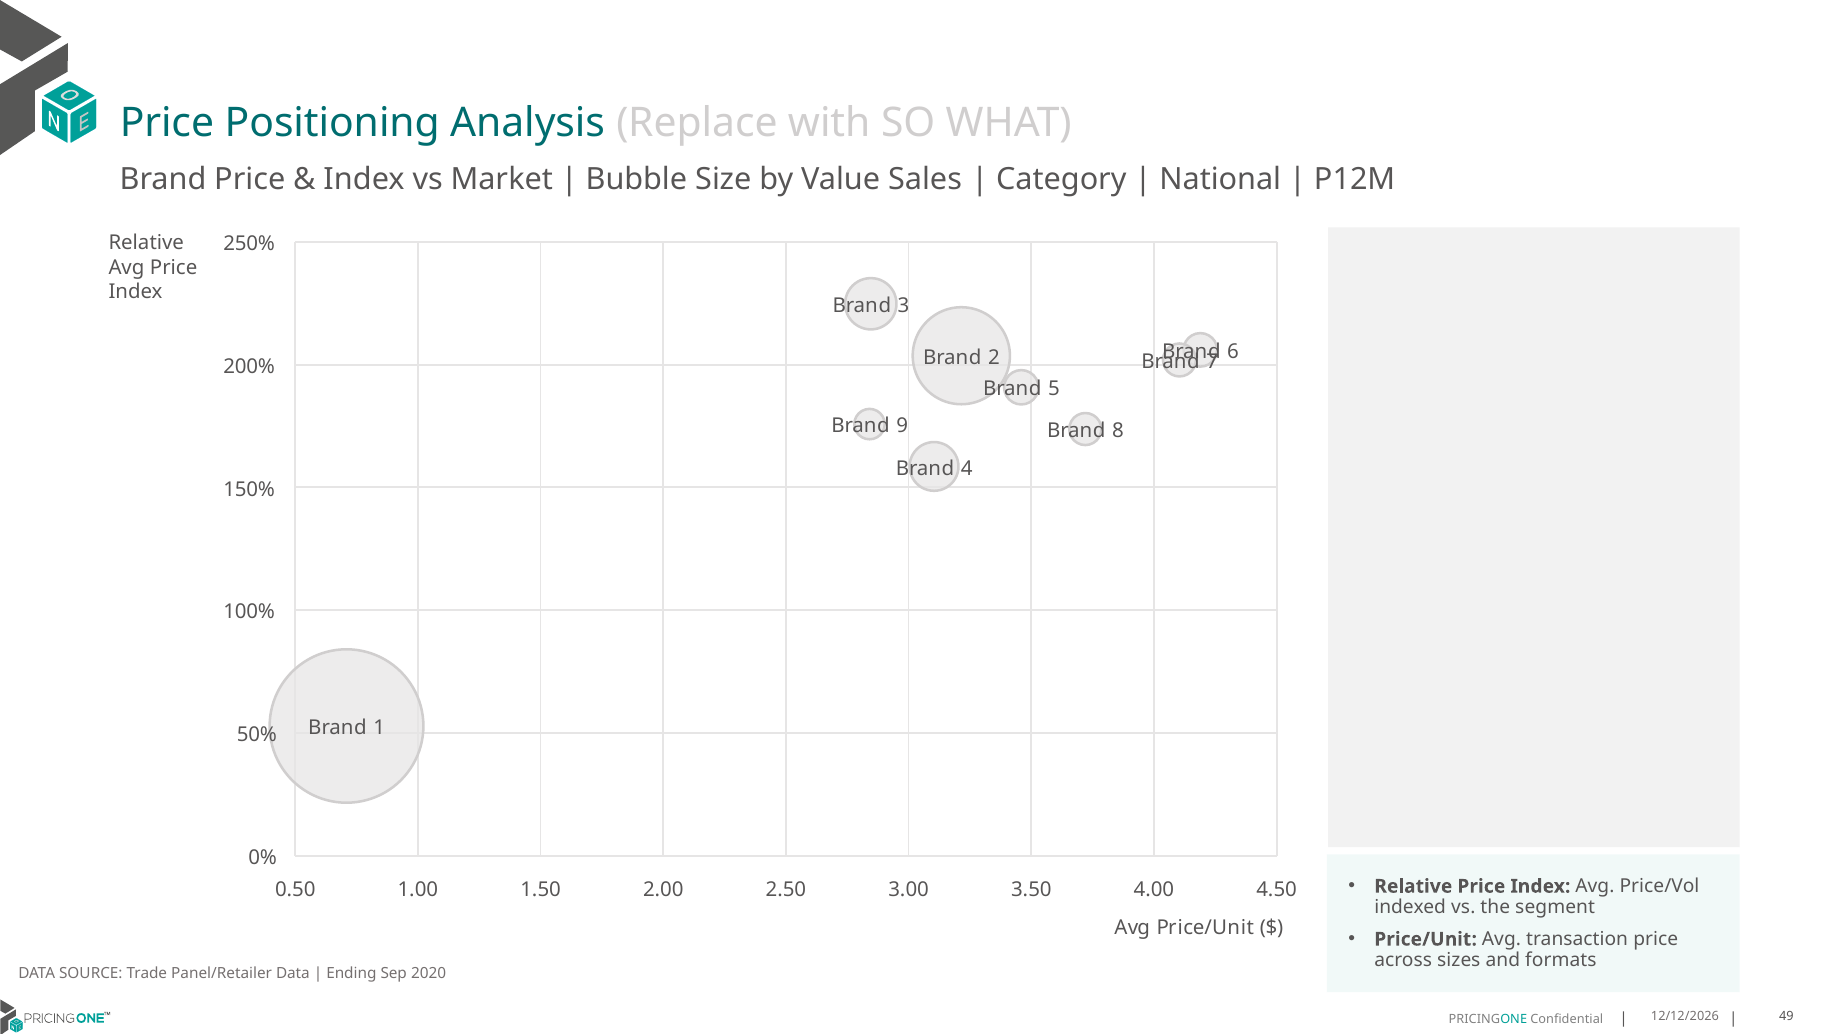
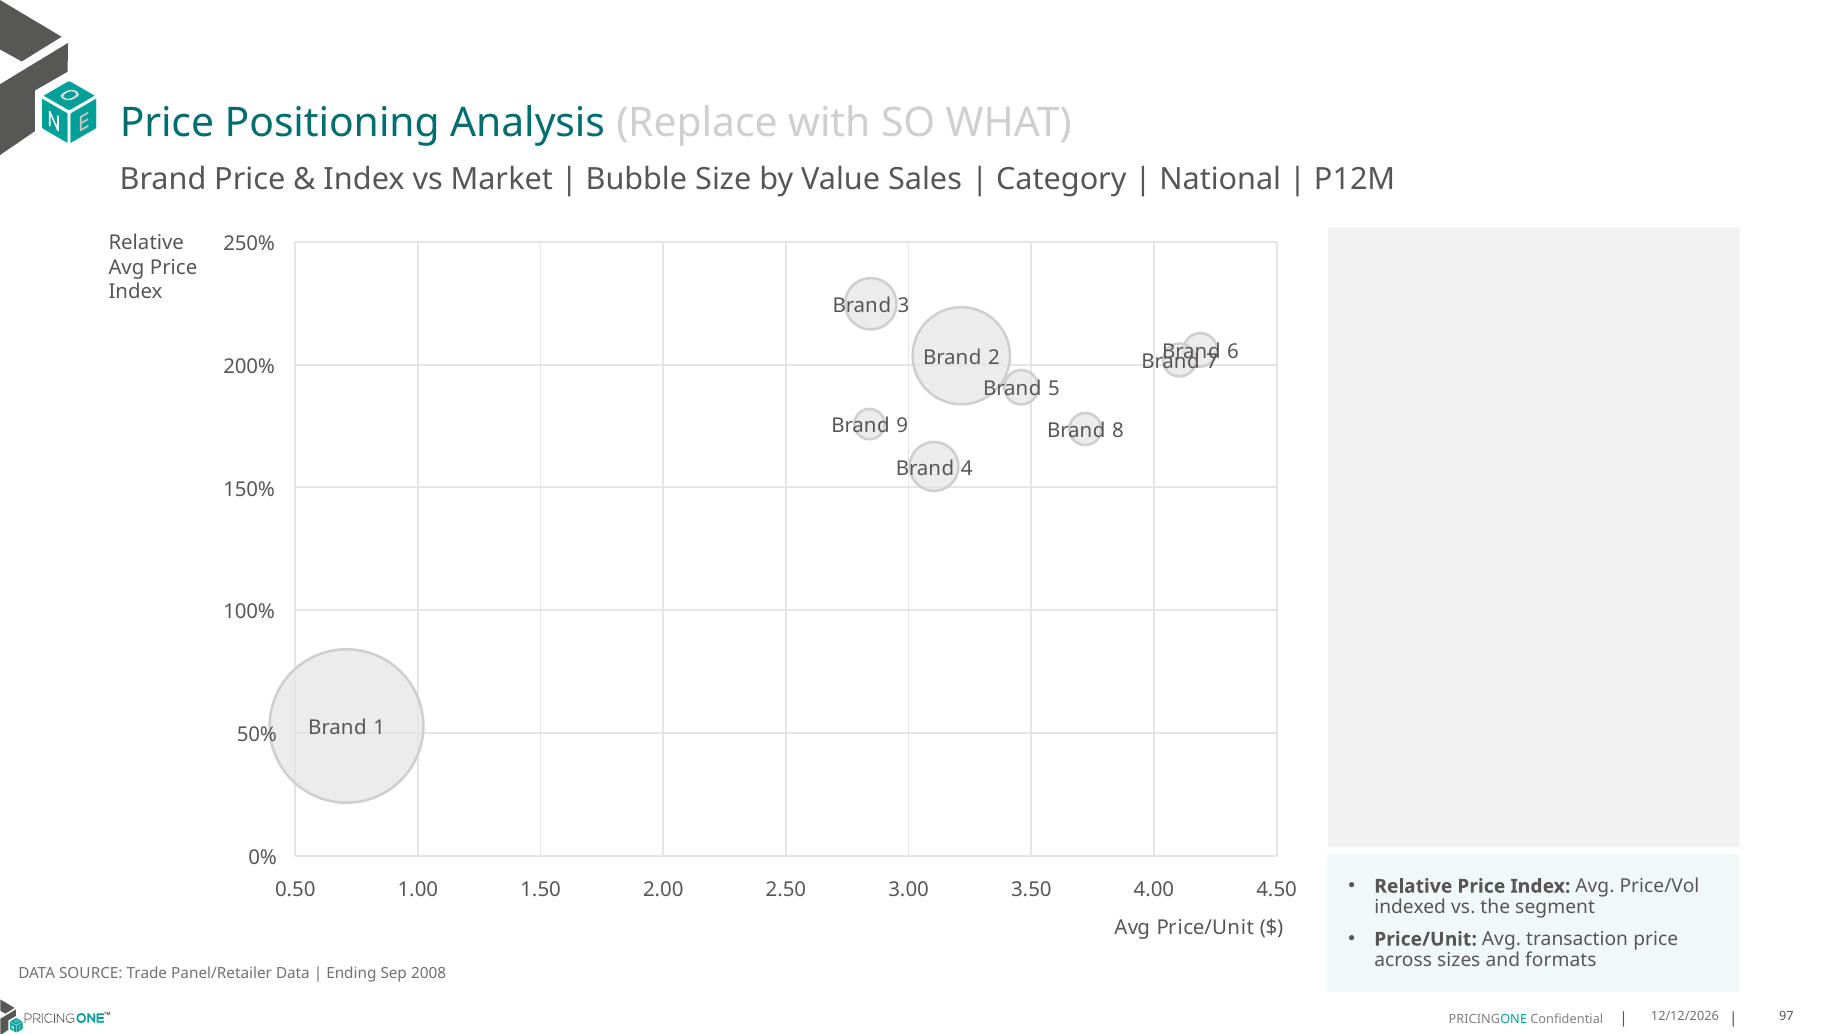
2020: 2020 -> 2008
49: 49 -> 97
